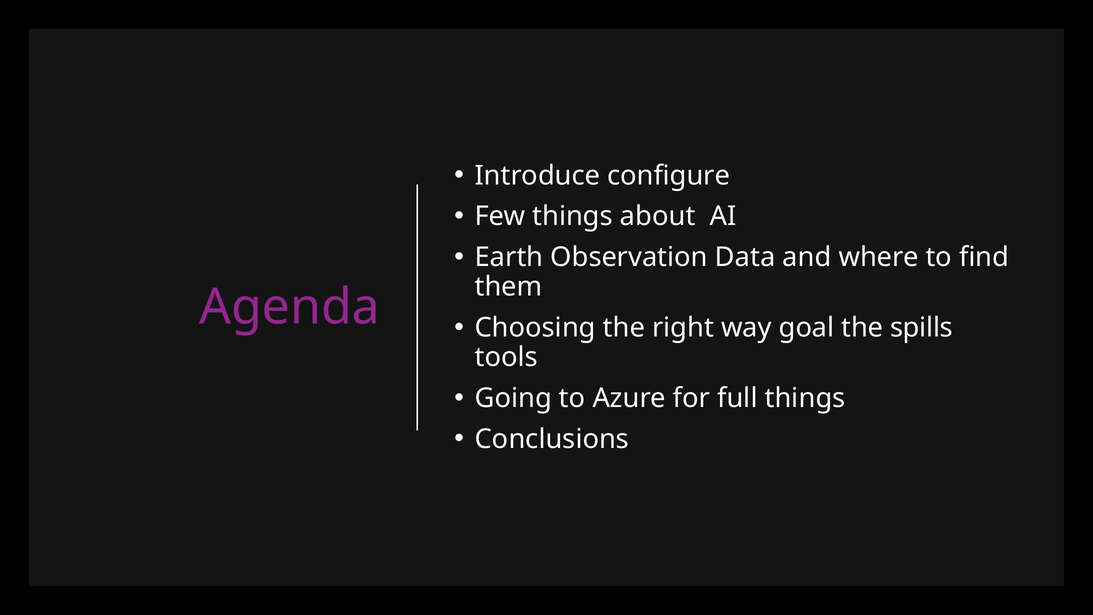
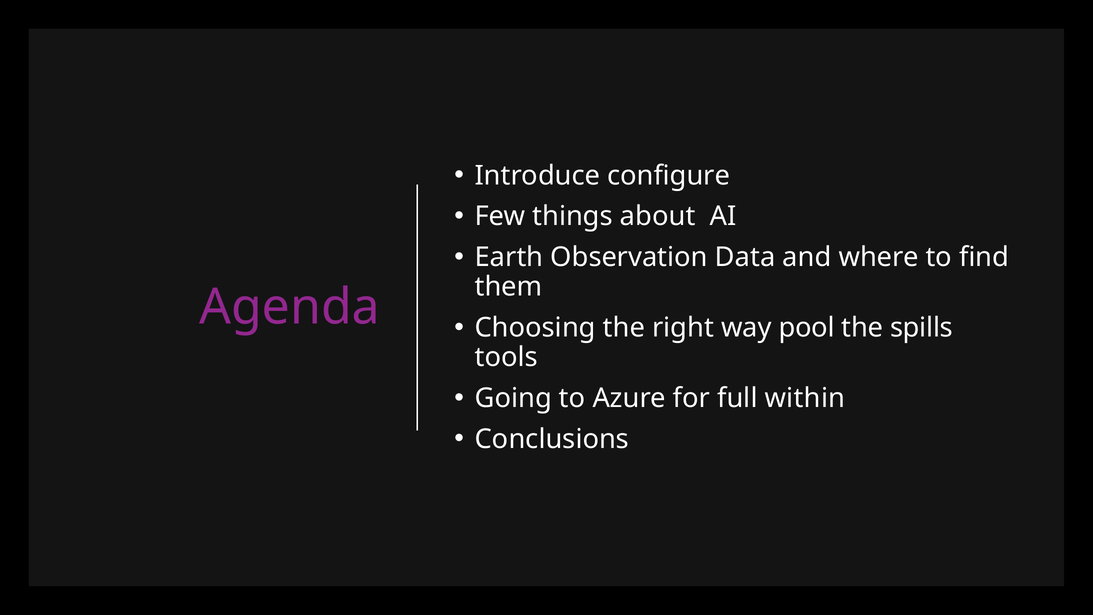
goal: goal -> pool
full things: things -> within
